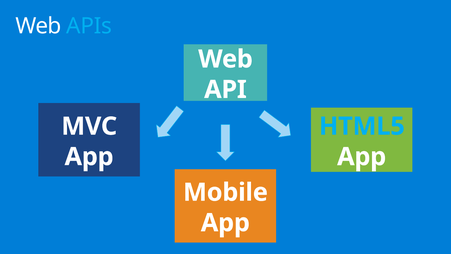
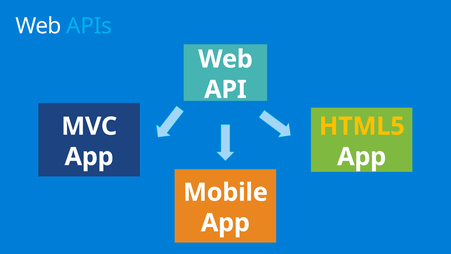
HTML5 colour: light blue -> yellow
